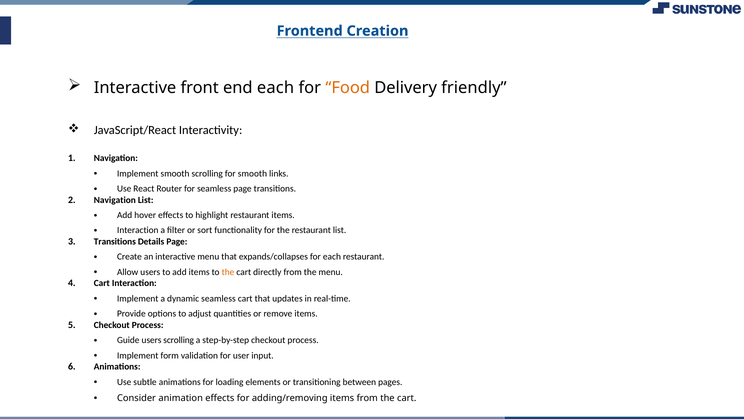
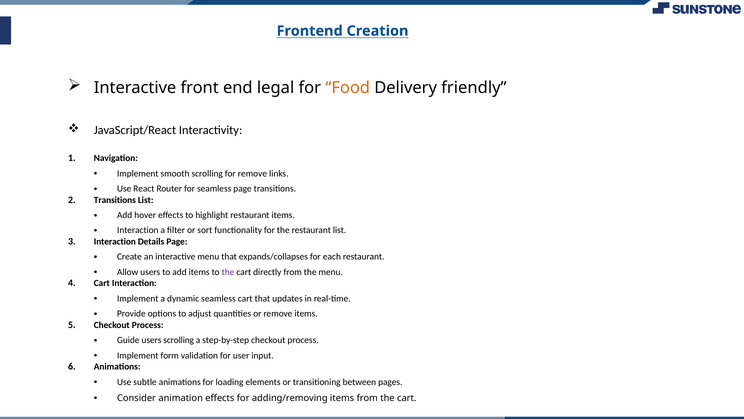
end each: each -> legal
for smooth: smooth -> remove
Navigation at (115, 200): Navigation -> Transitions
Transitions at (115, 241): Transitions -> Interaction
the at (228, 272) colour: orange -> purple
